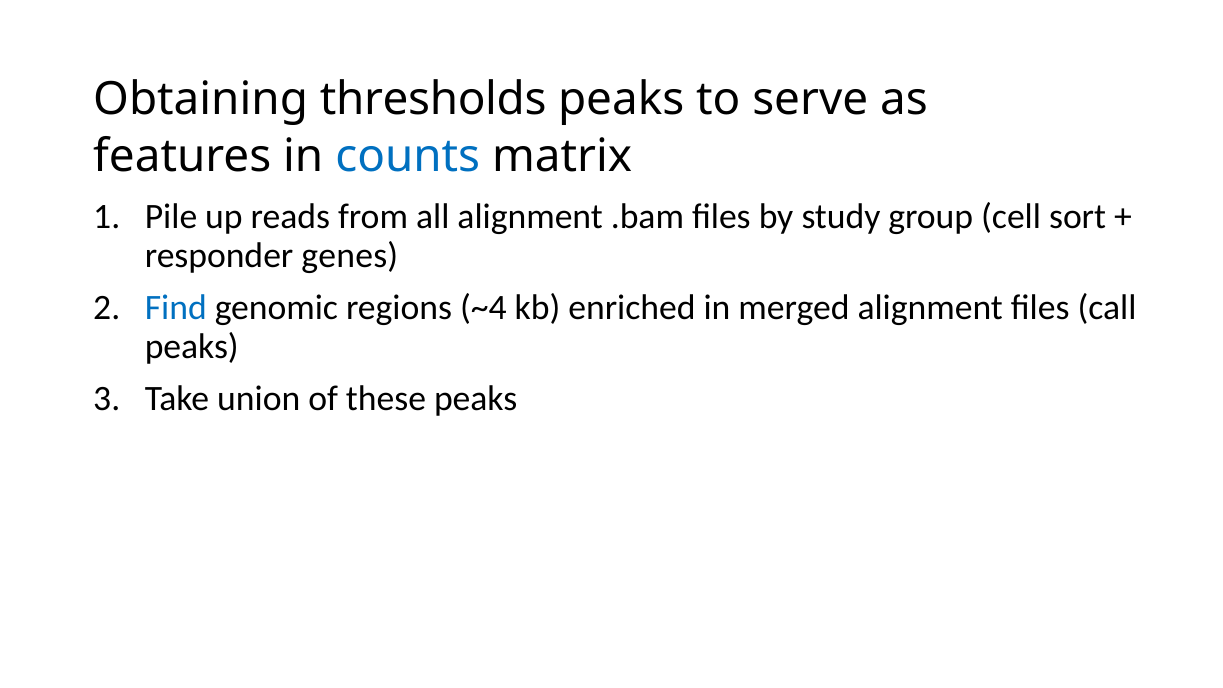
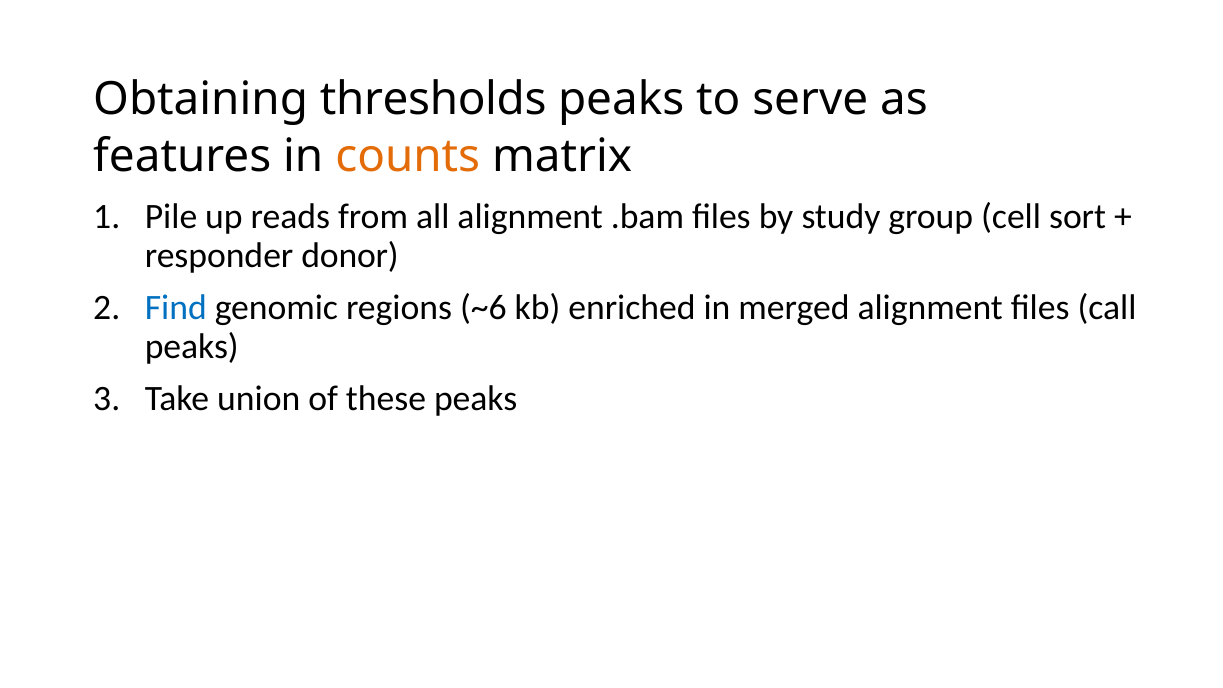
counts colour: blue -> orange
genes: genes -> donor
~4: ~4 -> ~6
